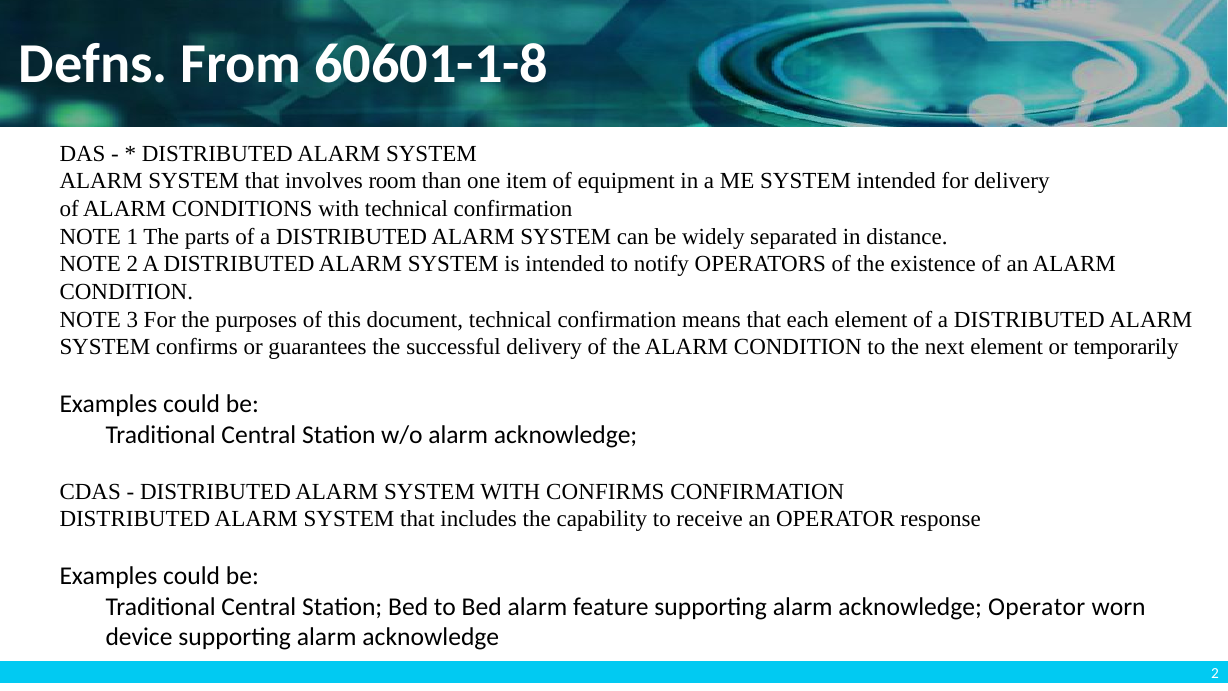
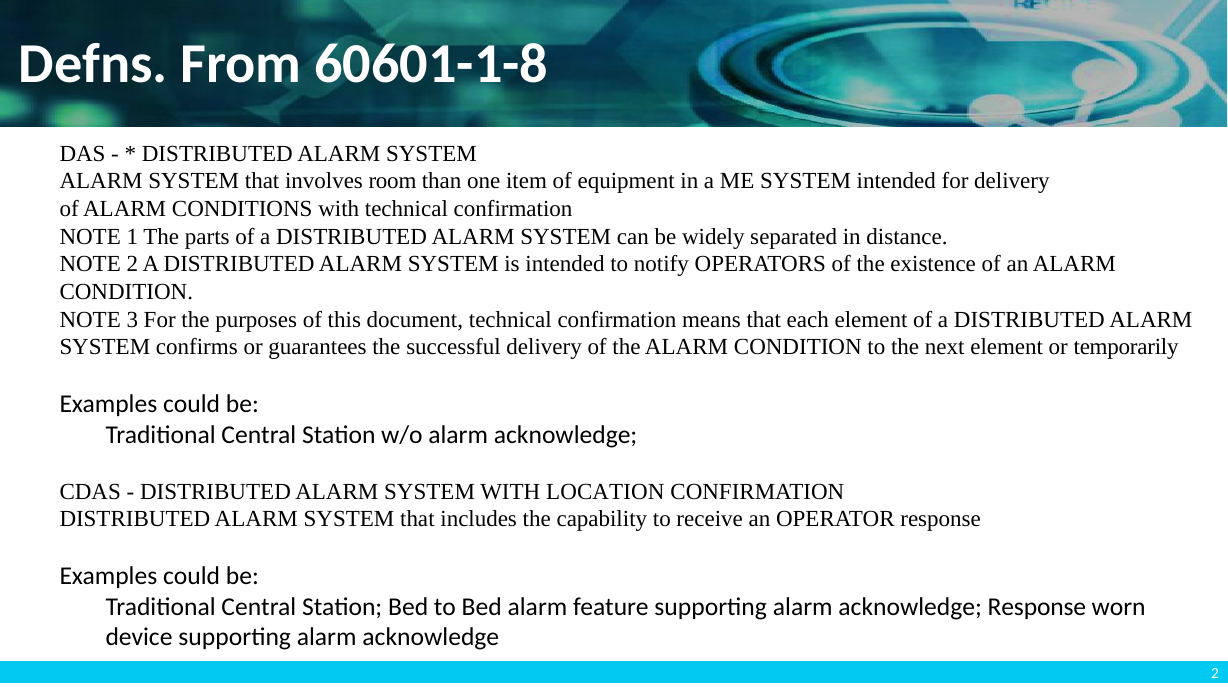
WITH CONFIRMS: CONFIRMS -> LOCATION
acknowledge Operator: Operator -> Response
